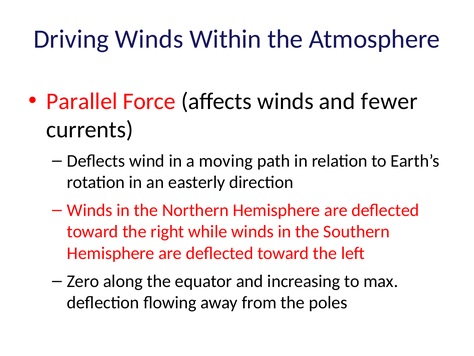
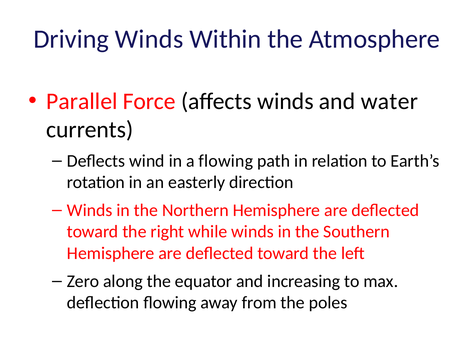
fewer: fewer -> water
a moving: moving -> flowing
